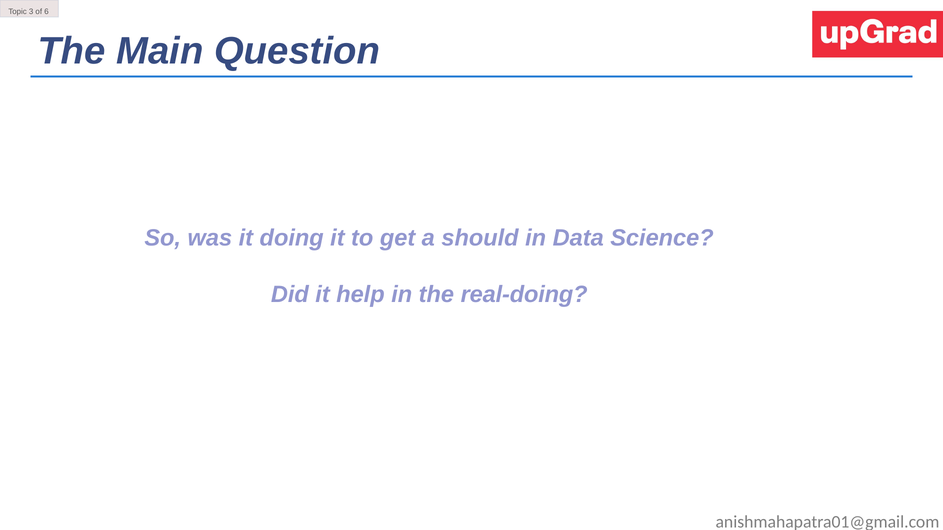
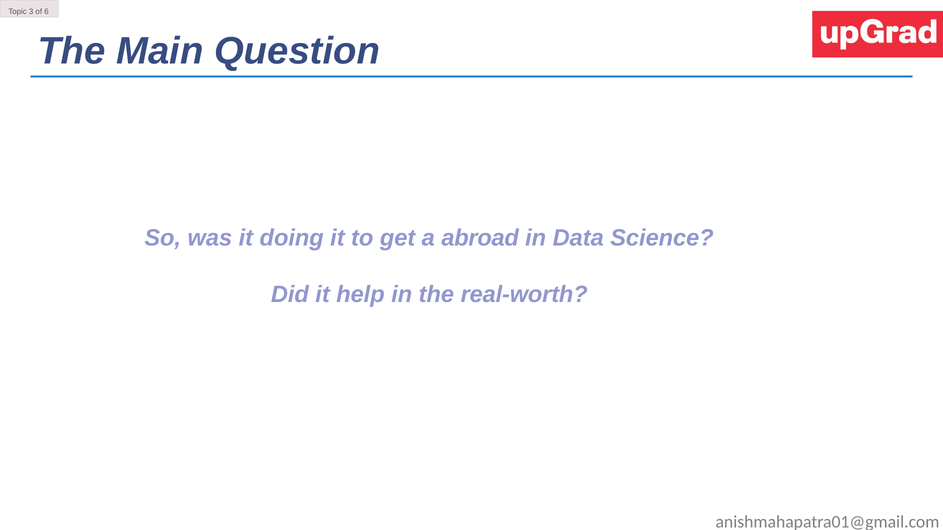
should: should -> abroad
real-doing: real-doing -> real-worth
